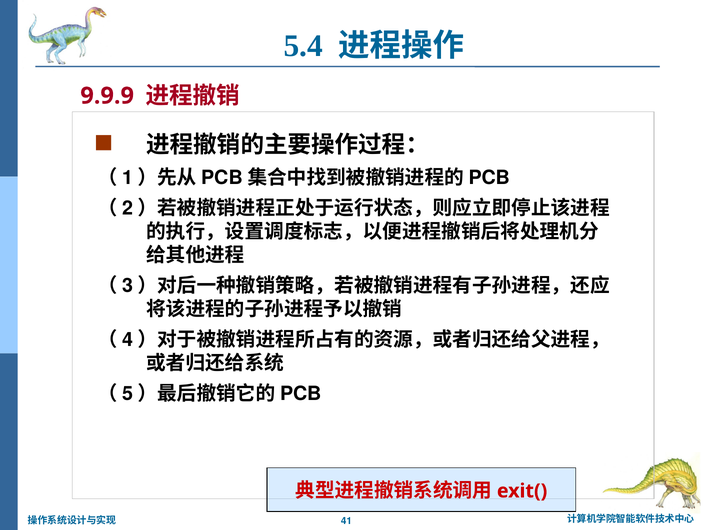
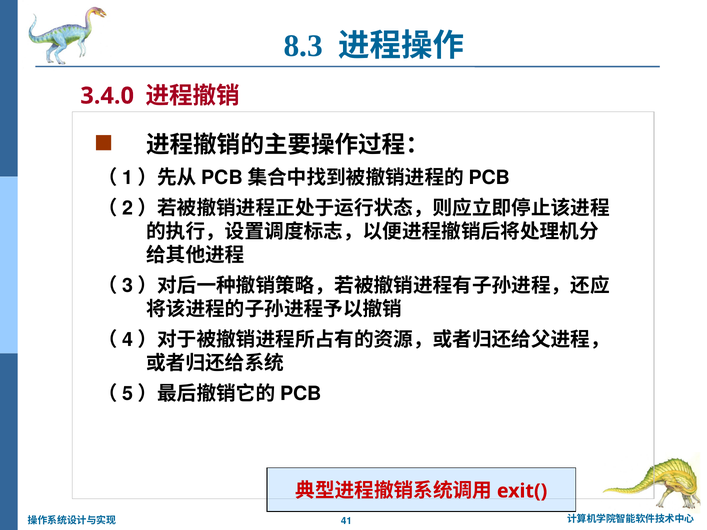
5.4: 5.4 -> 8.3
9.9.9: 9.9.9 -> 3.4.0
